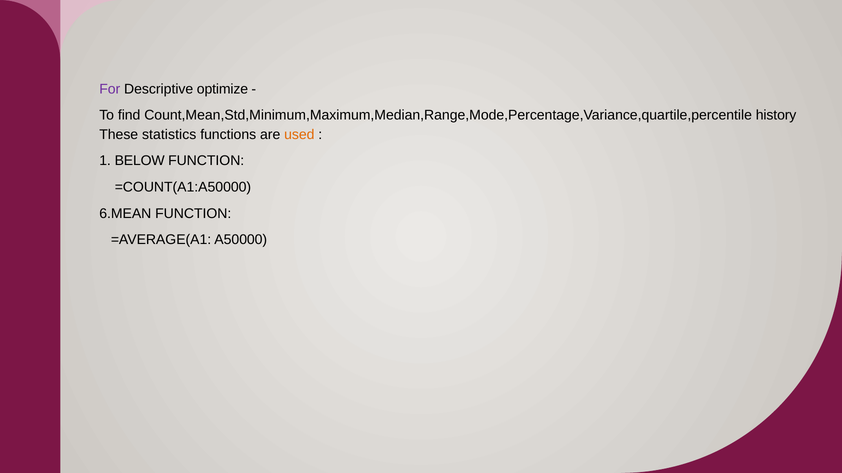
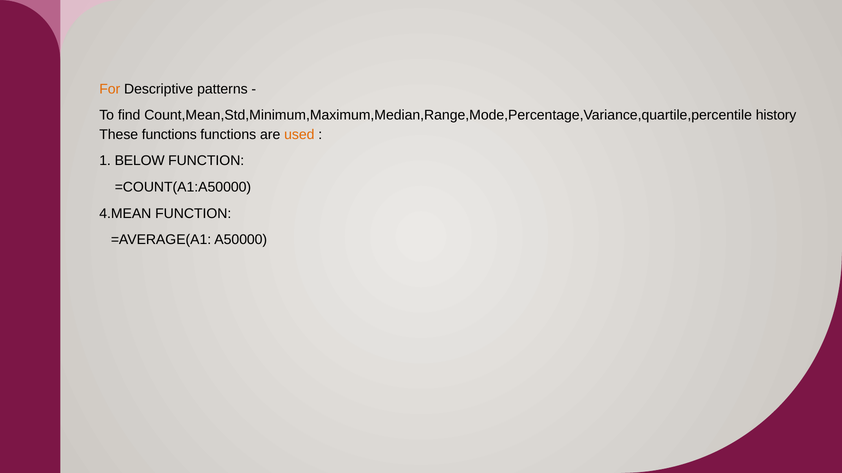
For colour: purple -> orange
optimize: optimize -> patterns
These statistics: statistics -> functions
6.MEAN: 6.MEAN -> 4.MEAN
